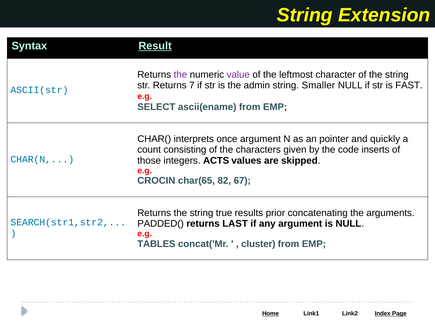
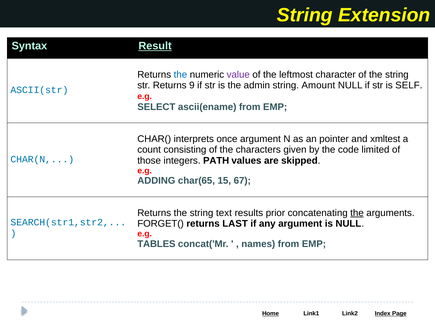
the at (180, 75) colour: purple -> blue
7: 7 -> 9
Smaller: Smaller -> Amount
FAST: FAST -> SELF
quickly: quickly -> xmltest
inserts: inserts -> limited
ACTS: ACTS -> PATH
CROCIN: CROCIN -> ADDING
82: 82 -> 15
true: true -> text
the at (357, 213) underline: none -> present
PADDED(: PADDED( -> FORGET(
cluster: cluster -> names
